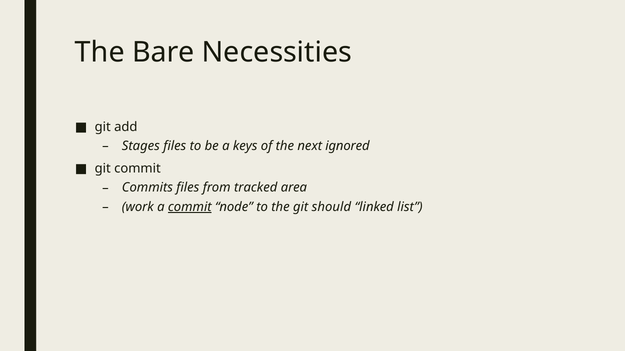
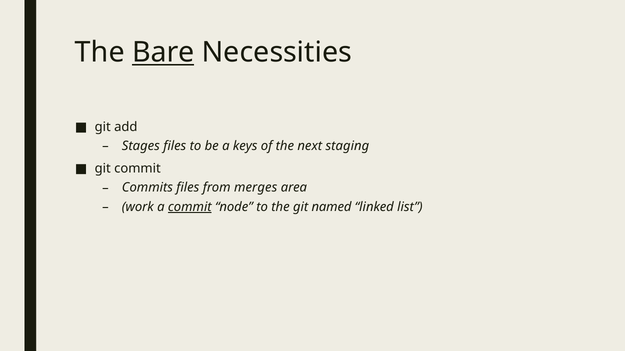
Bare underline: none -> present
ignored: ignored -> staging
tracked: tracked -> merges
should: should -> named
